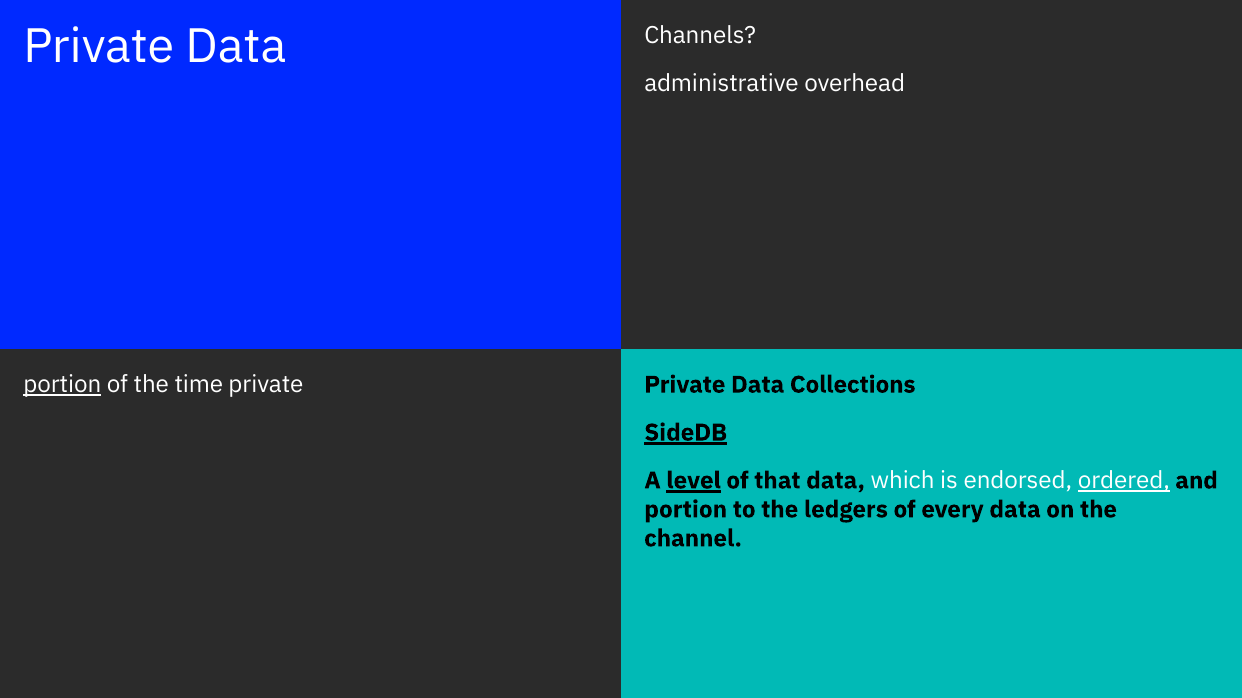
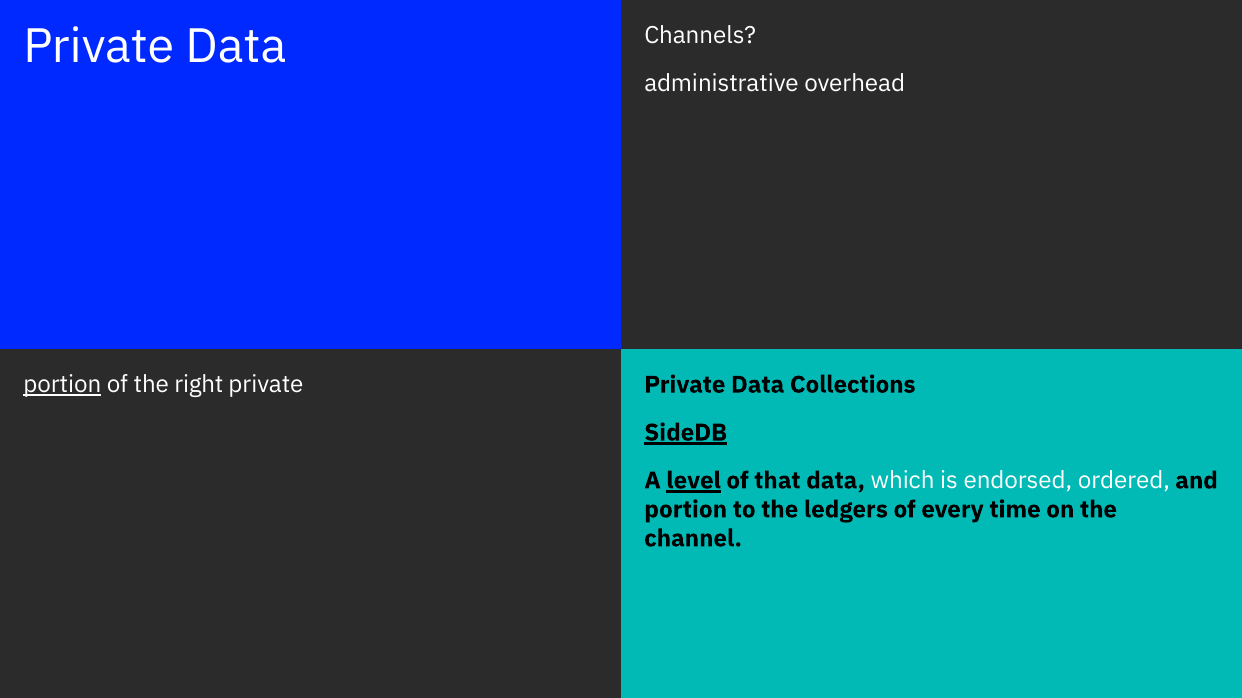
time: time -> right
ordered underline: present -> none
every data: data -> time
